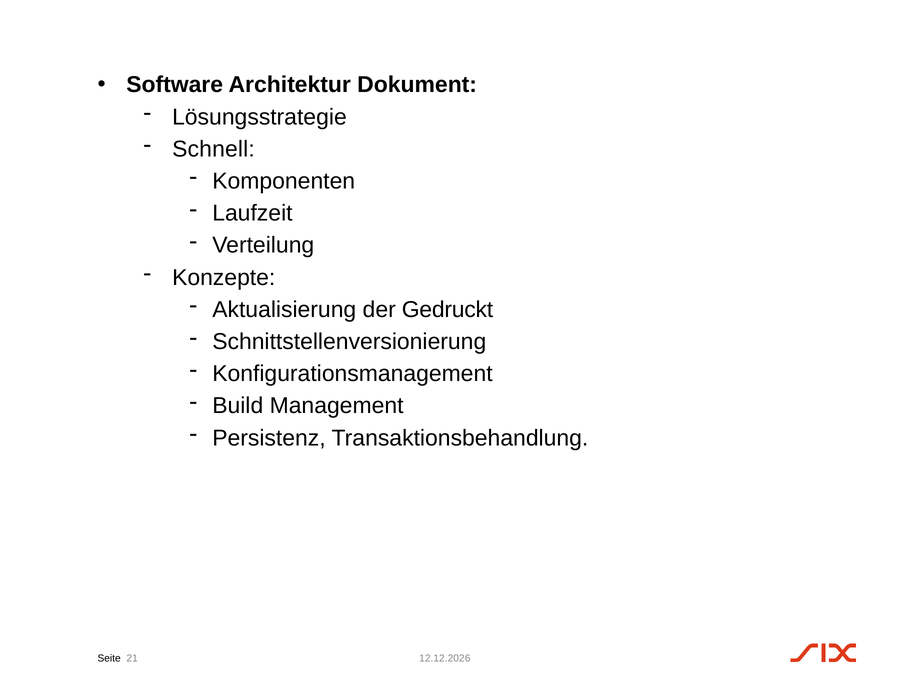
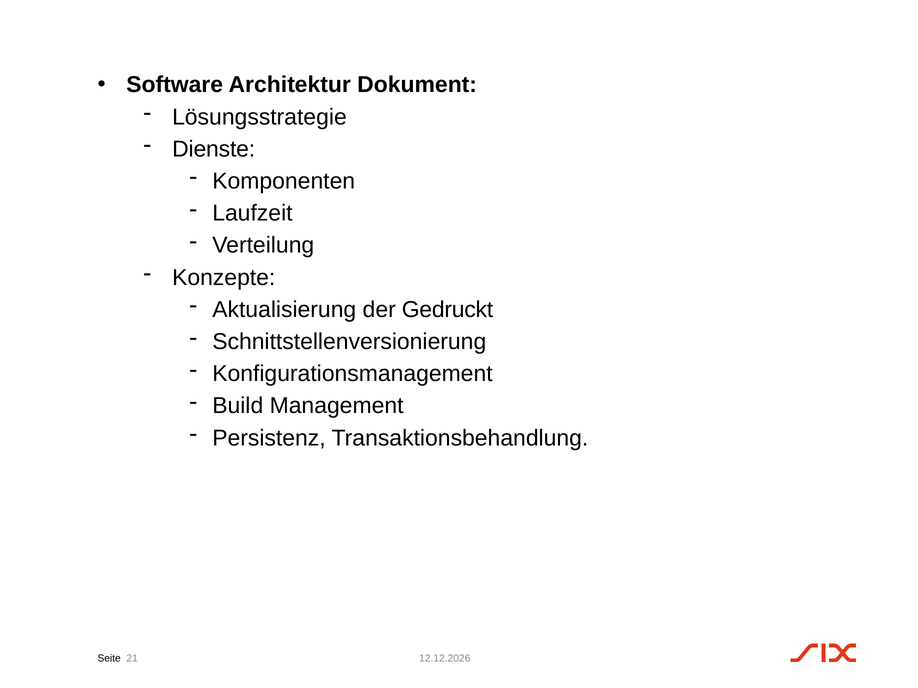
Schnell: Schnell -> Dienste
